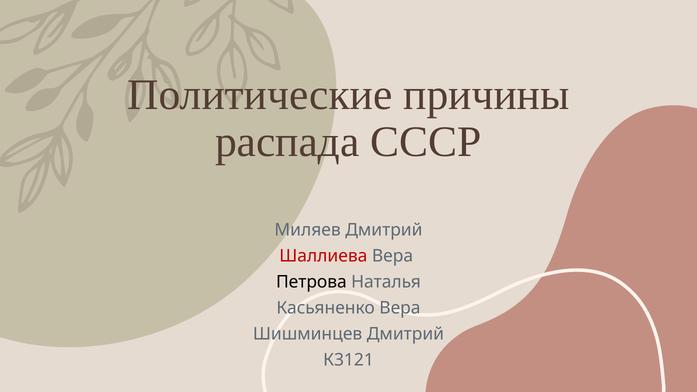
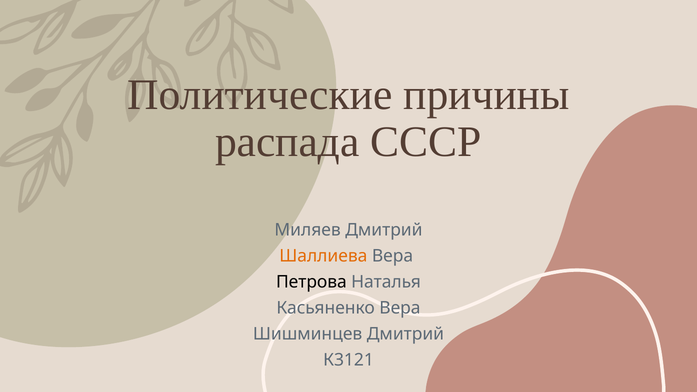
Шаллиева colour: red -> orange
